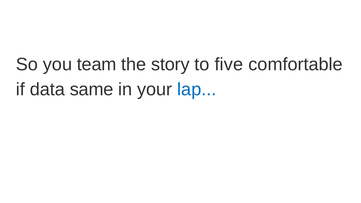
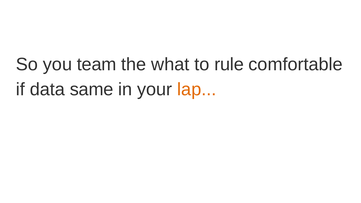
story: story -> what
five: five -> rule
lap colour: blue -> orange
